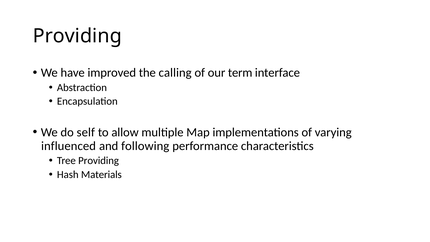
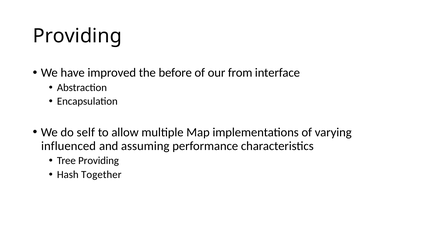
calling: calling -> before
term: term -> from
following: following -> assuming
Materials: Materials -> Together
